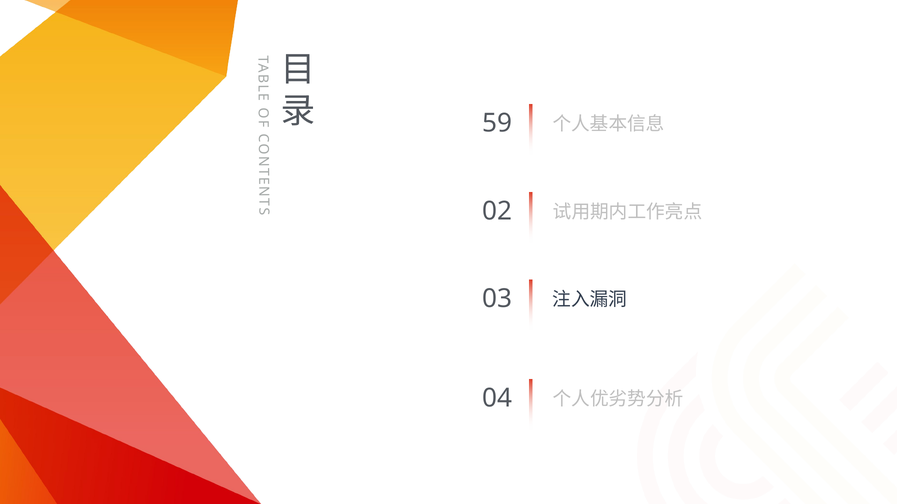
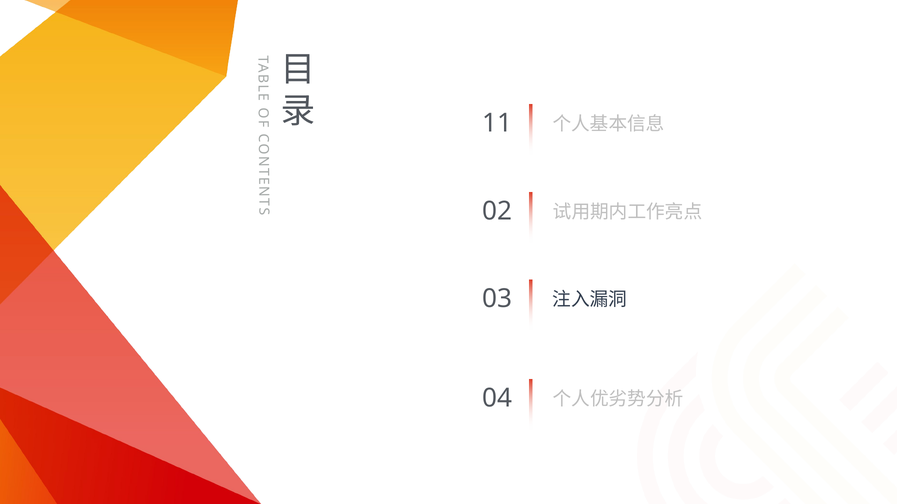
59: 59 -> 11
